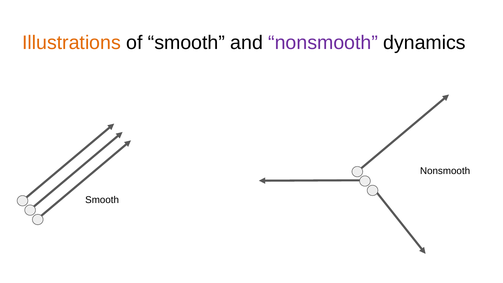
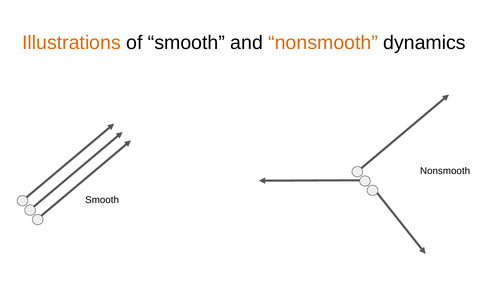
nonsmooth at (323, 43) colour: purple -> orange
